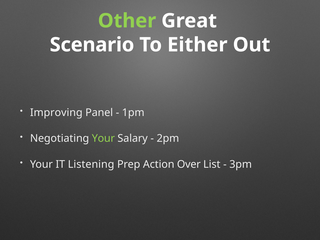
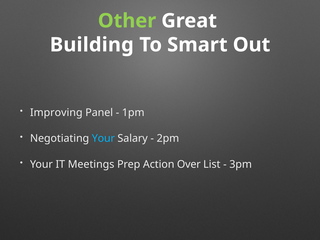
Scenario: Scenario -> Building
Either: Either -> Smart
Your at (103, 138) colour: light green -> light blue
Listening: Listening -> Meetings
